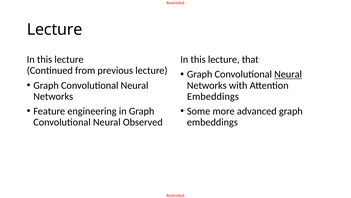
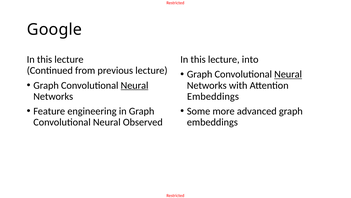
Lecture at (55, 29): Lecture -> Google
that: that -> into
Neural at (135, 85) underline: none -> present
